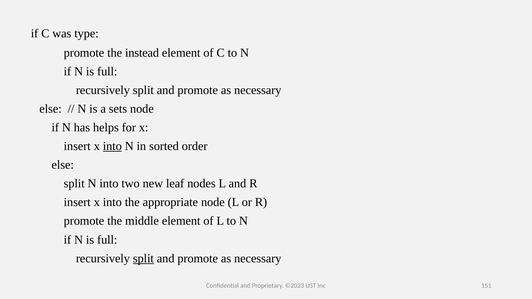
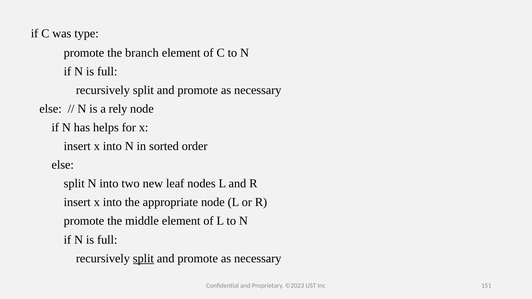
instead: instead -> branch
sets: sets -> rely
into at (112, 146) underline: present -> none
